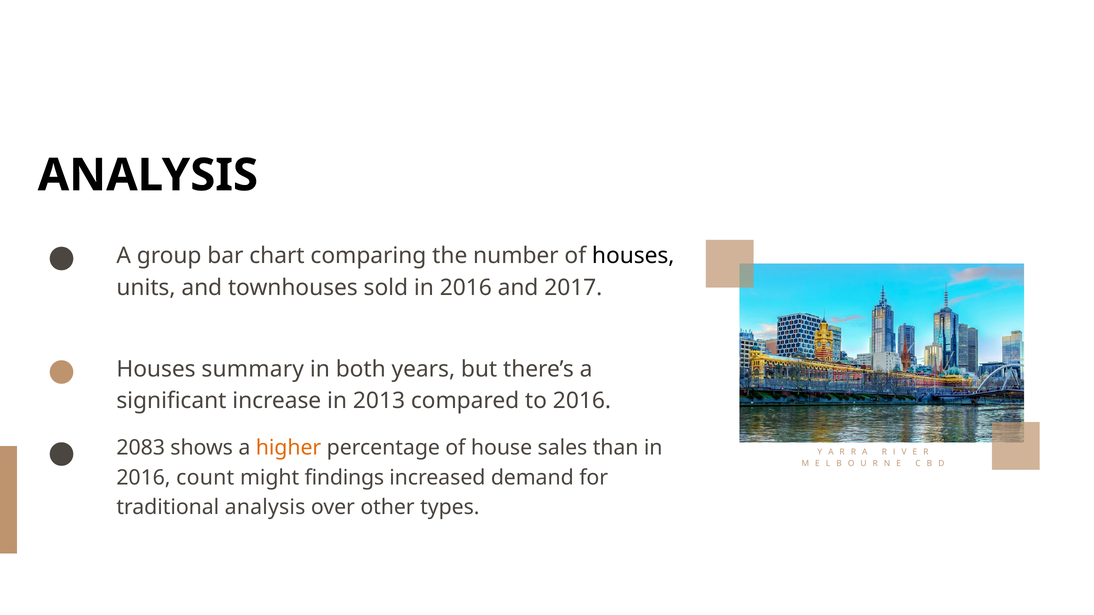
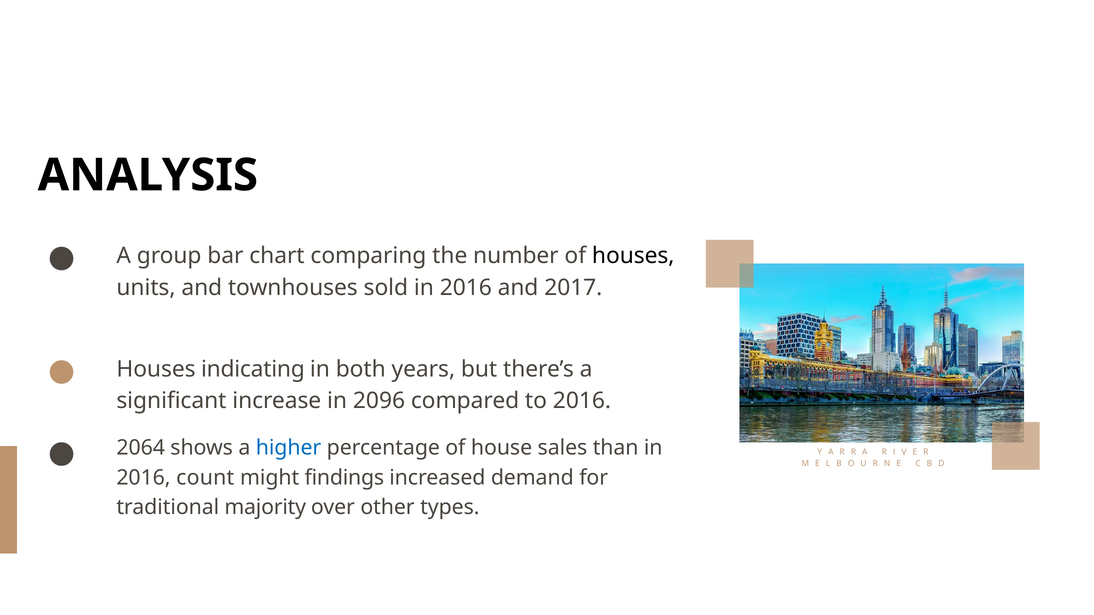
summary: summary -> indicating
2013: 2013 -> 2096
2083: 2083 -> 2064
higher colour: orange -> blue
traditional analysis: analysis -> majority
